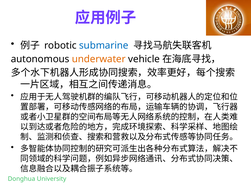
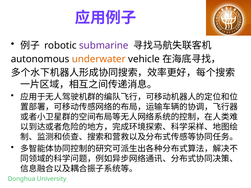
submarine colour: blue -> purple
